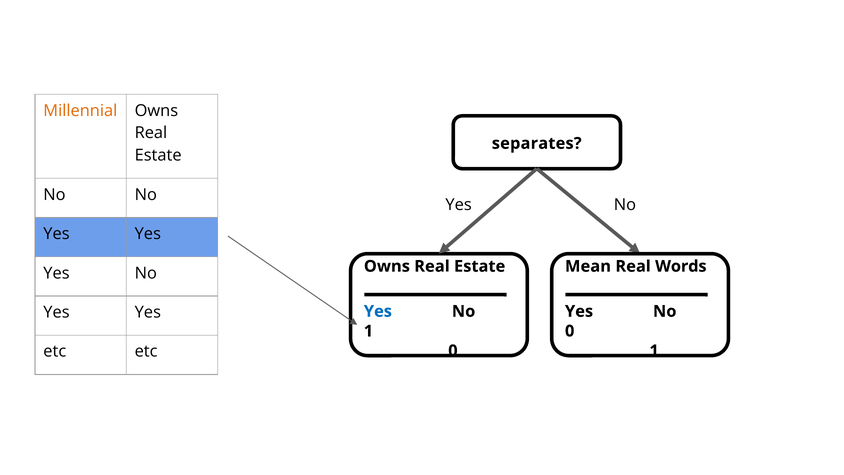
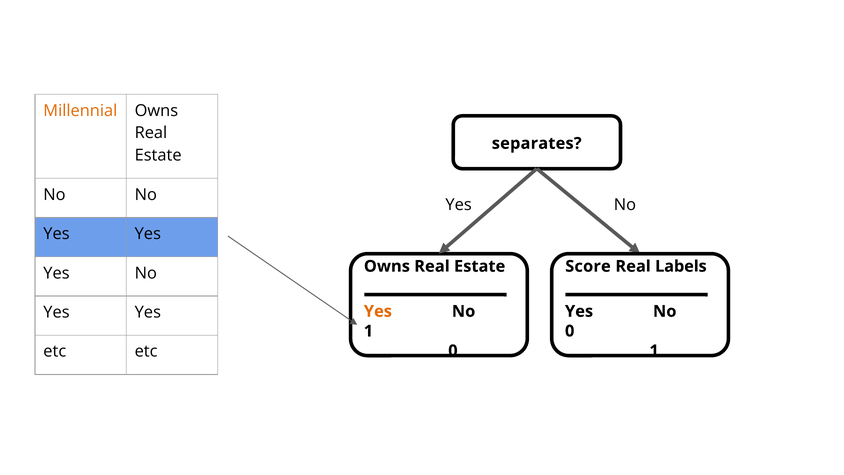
Mean: Mean -> Score
Words: Words -> Labels
Yes at (378, 311) colour: blue -> orange
